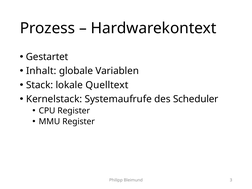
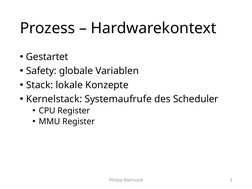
Inhalt: Inhalt -> Safety
Quelltext: Quelltext -> Konzepte
